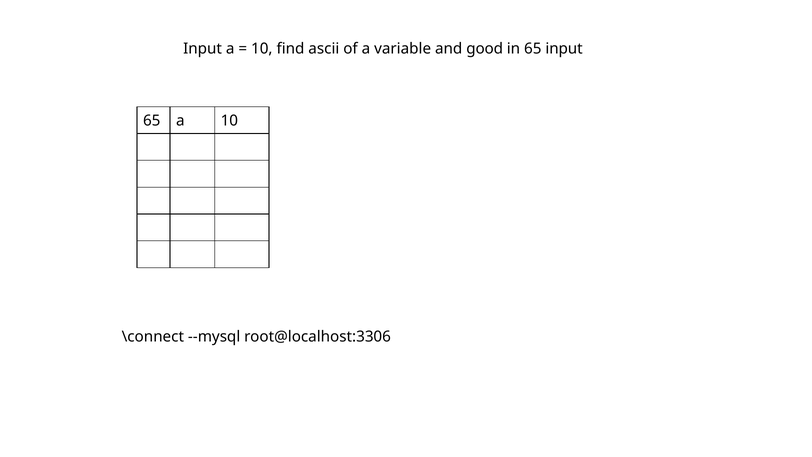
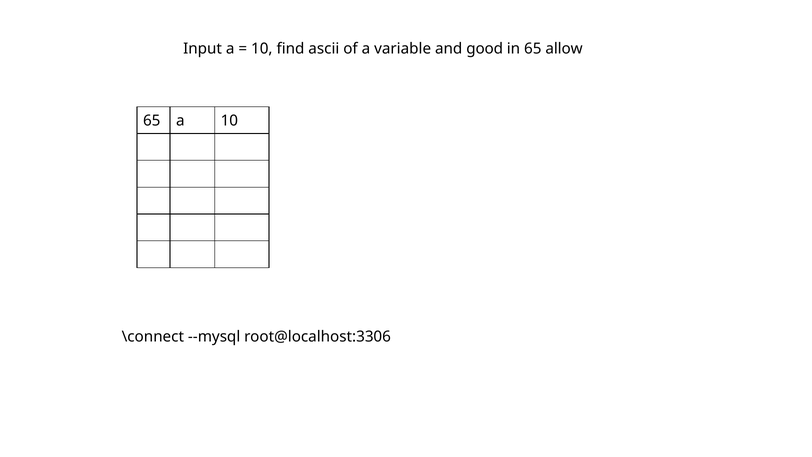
65 input: input -> allow
